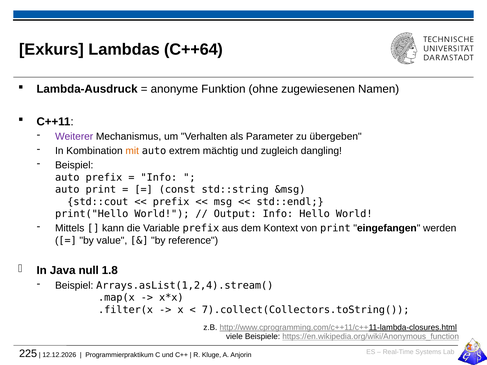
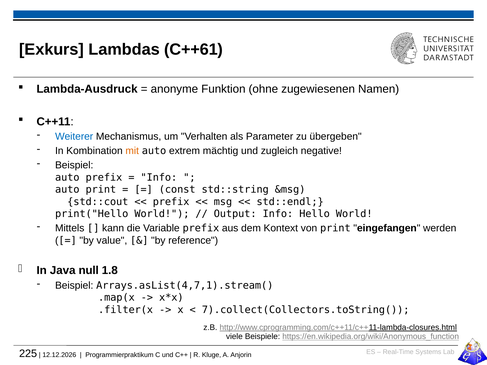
C++64: C++64 -> C++61
Weiterer colour: purple -> blue
dangling: dangling -> negative
Arrays.asList(1,2,4).stream(: Arrays.asList(1,2,4).stream( -> Arrays.asList(4,7,1).stream(
